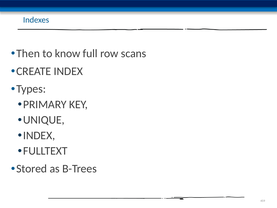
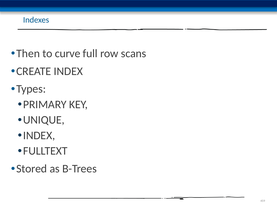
know: know -> curve
